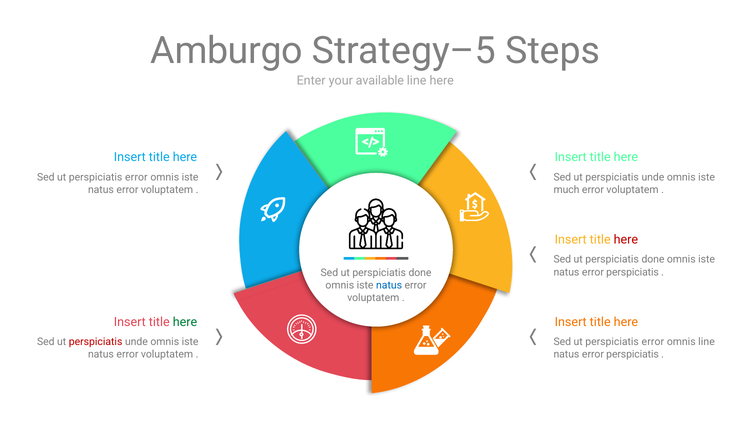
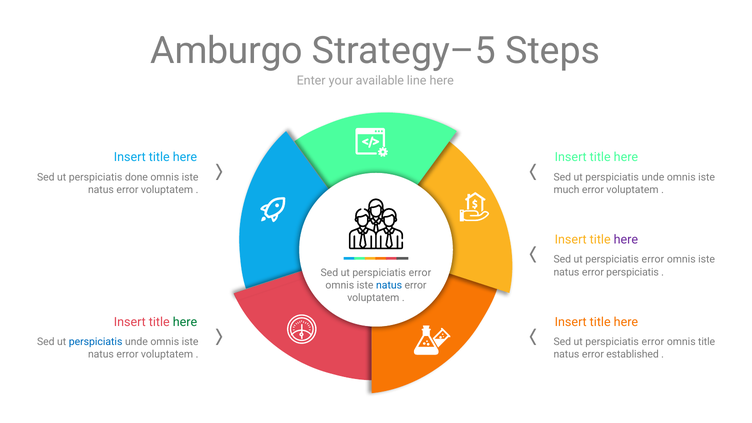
error at (136, 177): error -> done
here at (626, 239) colour: red -> purple
done at (653, 260): done -> error
done at (420, 273): done -> error
perspiciatis at (96, 342) colour: red -> blue
omnis line: line -> title
perspiciatis at (633, 355): perspiciatis -> established
